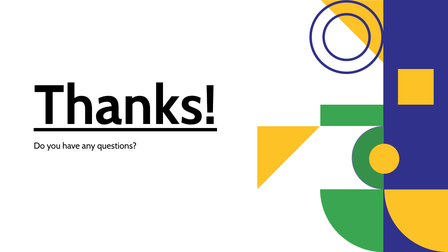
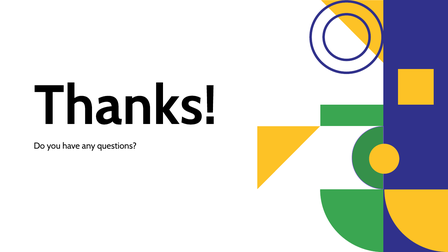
Thanks underline: present -> none
